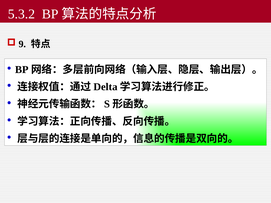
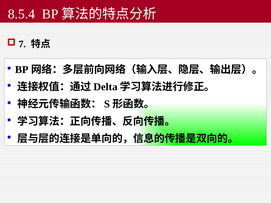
5.3.2: 5.3.2 -> 8.5.4
9: 9 -> 7
